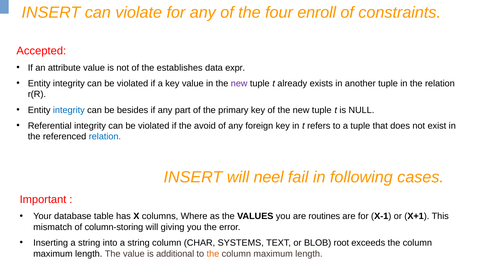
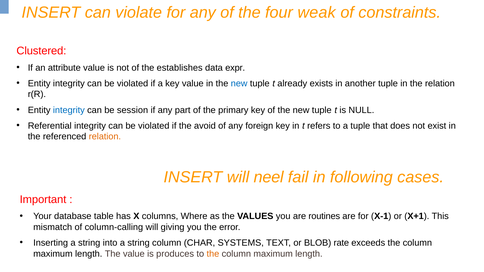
enroll: enroll -> weak
Accepted: Accepted -> Clustered
new at (239, 84) colour: purple -> blue
besides: besides -> session
relation at (105, 137) colour: blue -> orange
column-storing: column-storing -> column-calling
root: root -> rate
additional: additional -> produces
